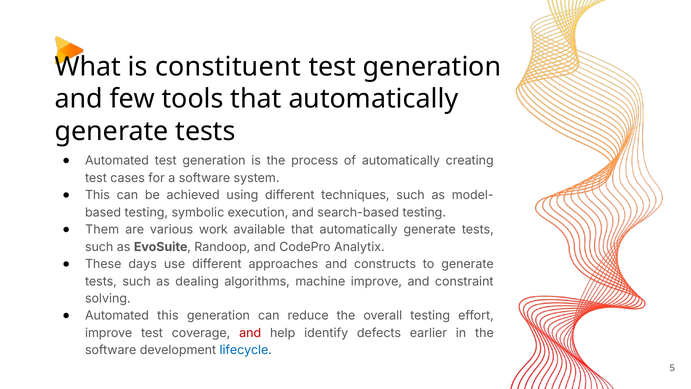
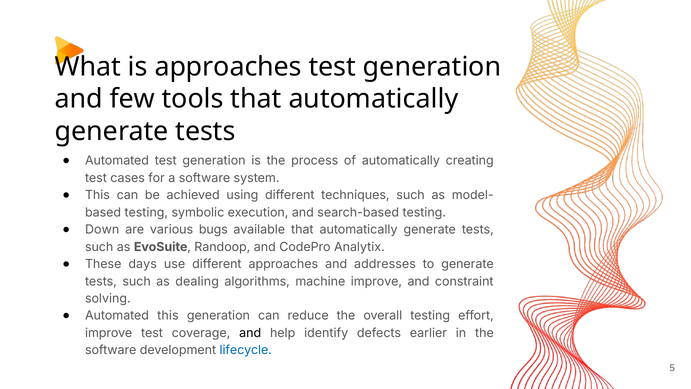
is constituent: constituent -> approaches
Them: Them -> Down
work: work -> bugs
constructs: constructs -> addresses
and at (250, 333) colour: red -> black
